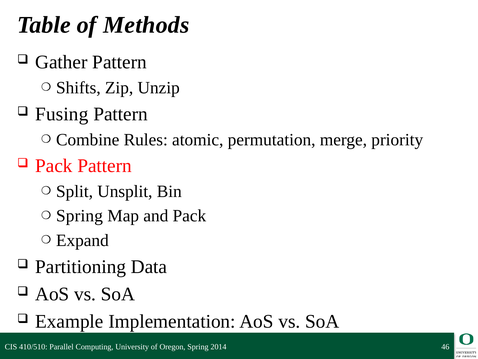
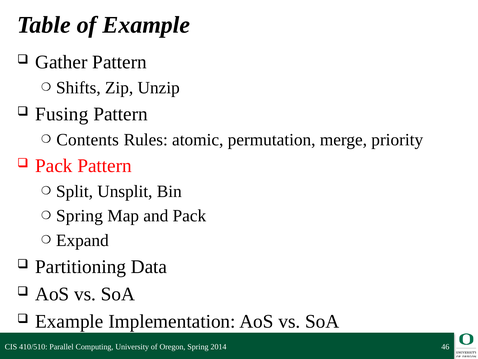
of Methods: Methods -> Example
Combine: Combine -> Contents
